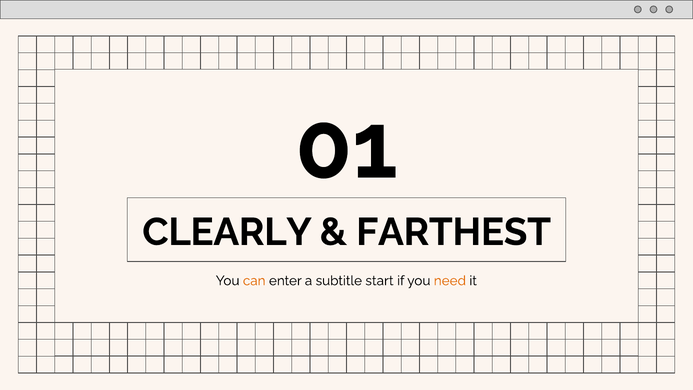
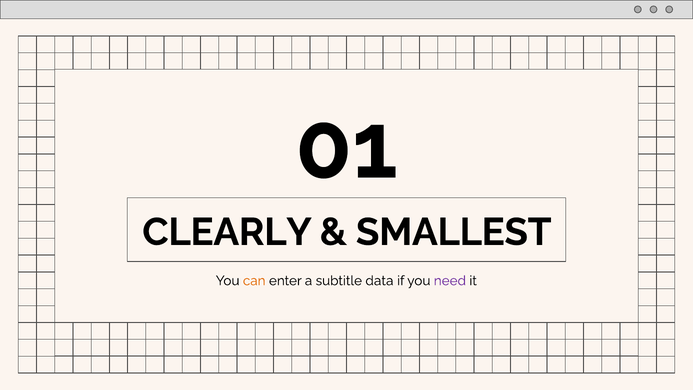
FARTHEST: FARTHEST -> SMALLEST
start: start -> data
need colour: orange -> purple
